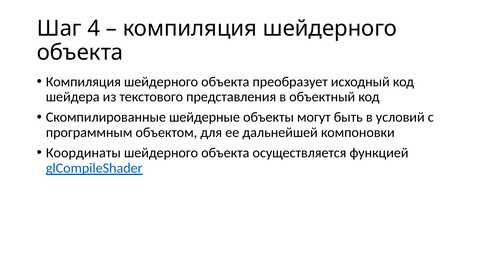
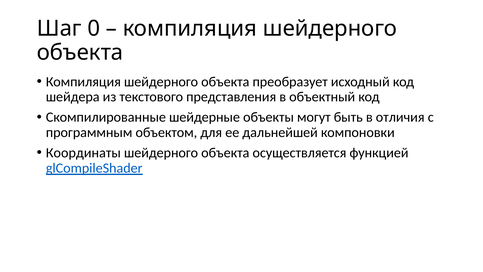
4: 4 -> 0
условий: условий -> отличия
